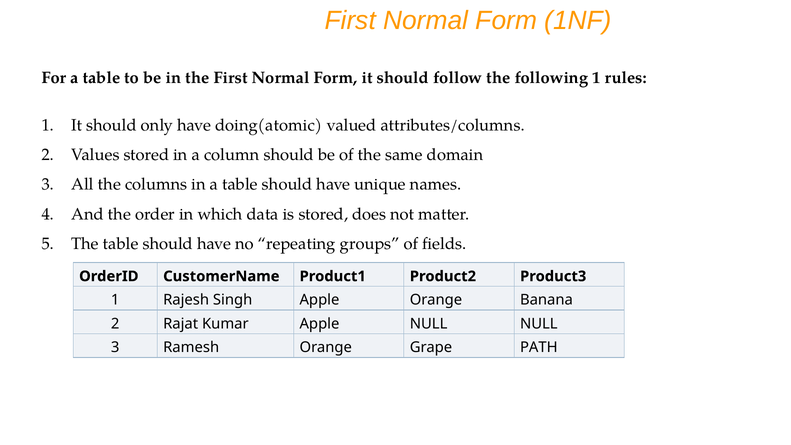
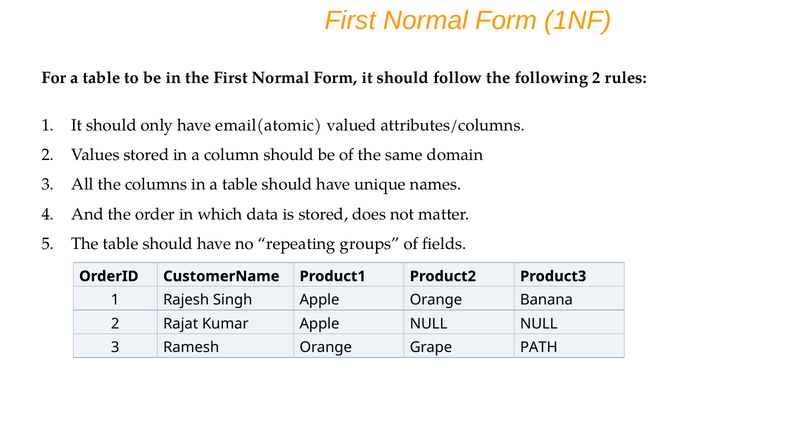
following 1: 1 -> 2
doing(atomic: doing(atomic -> email(atomic
